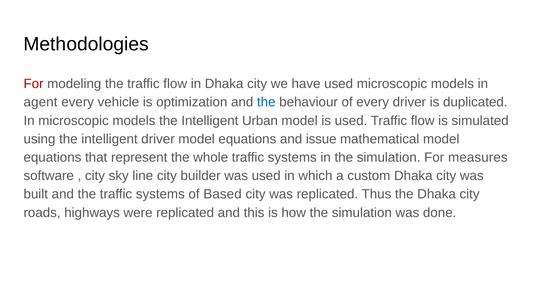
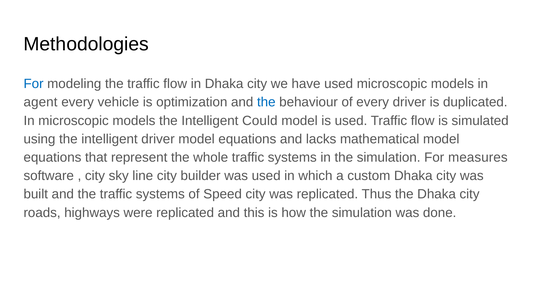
For at (34, 84) colour: red -> blue
Urban: Urban -> Could
issue: issue -> lacks
Based: Based -> Speed
